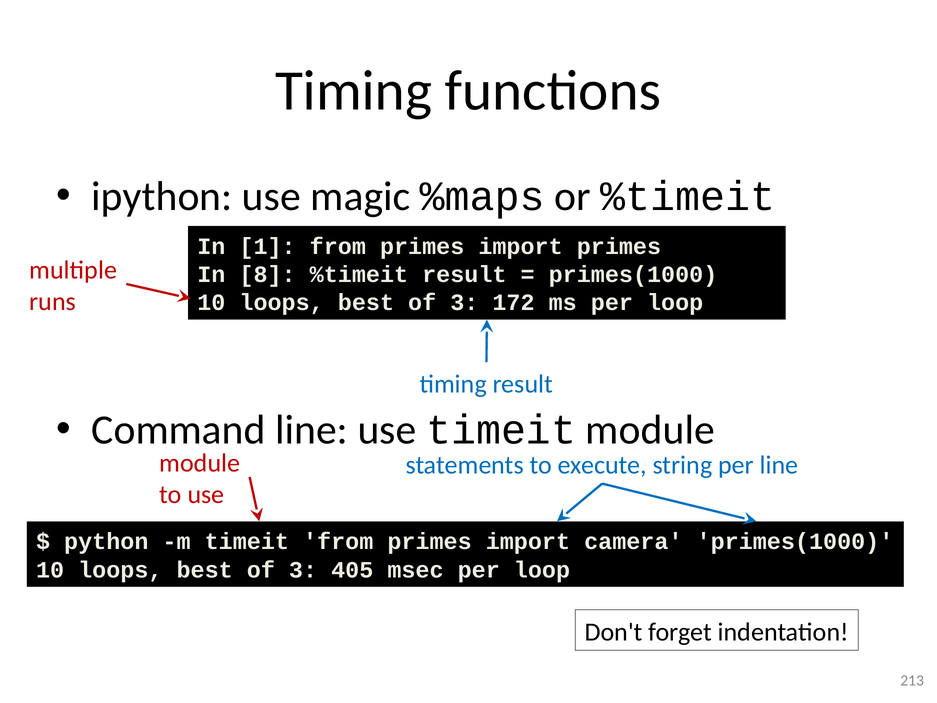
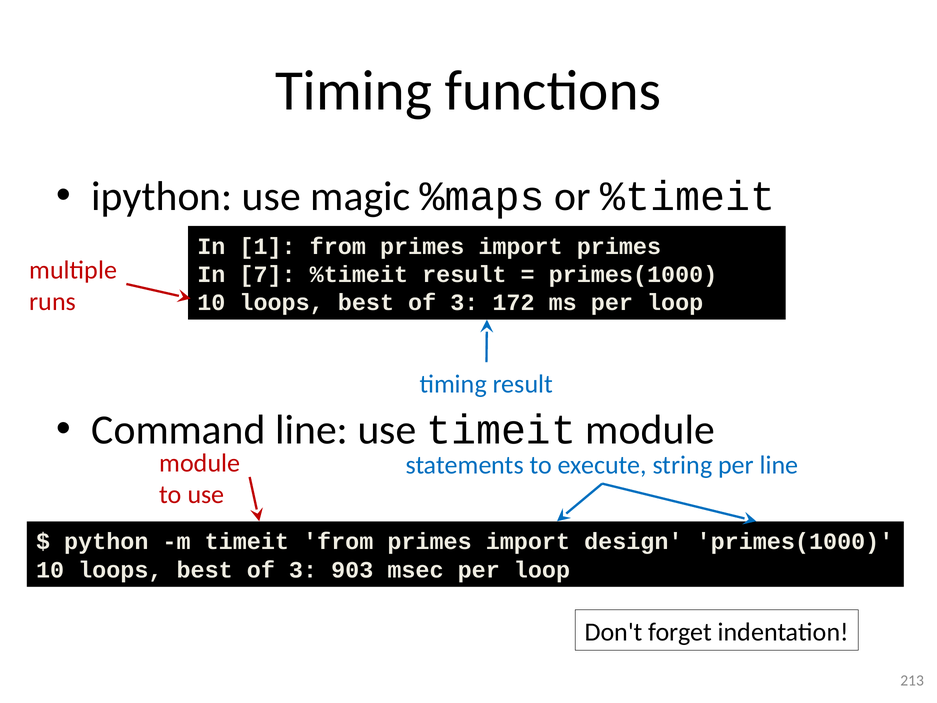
8: 8 -> 7
camera: camera -> design
405: 405 -> 903
